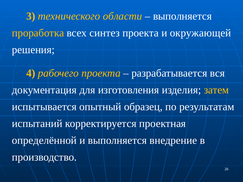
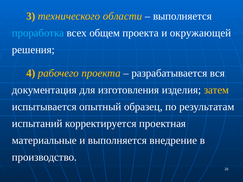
проработка colour: yellow -> light blue
синтез: синтез -> общем
определённой: определённой -> материальные
